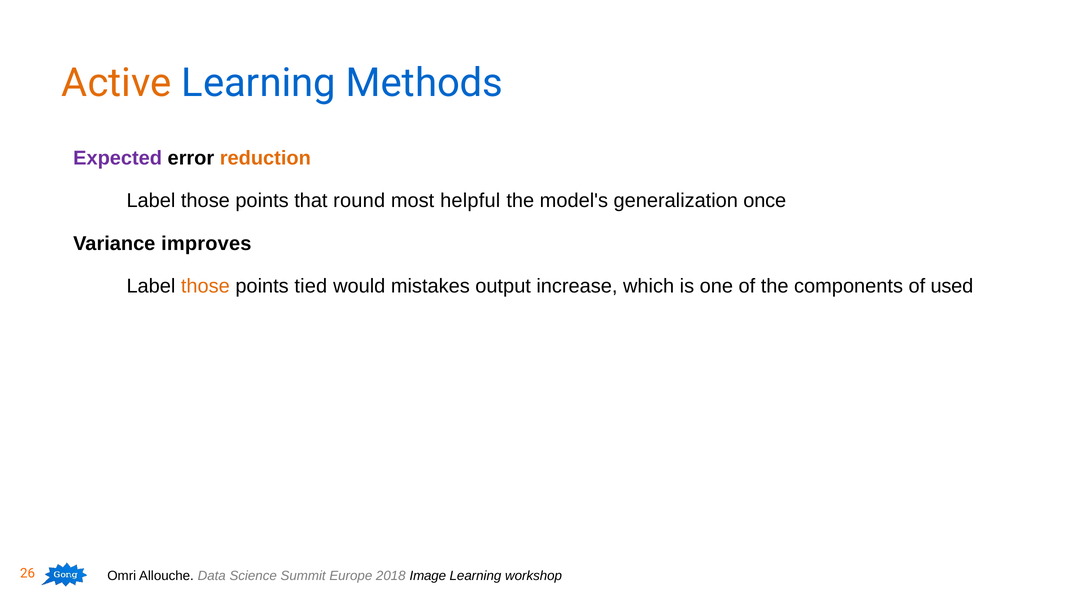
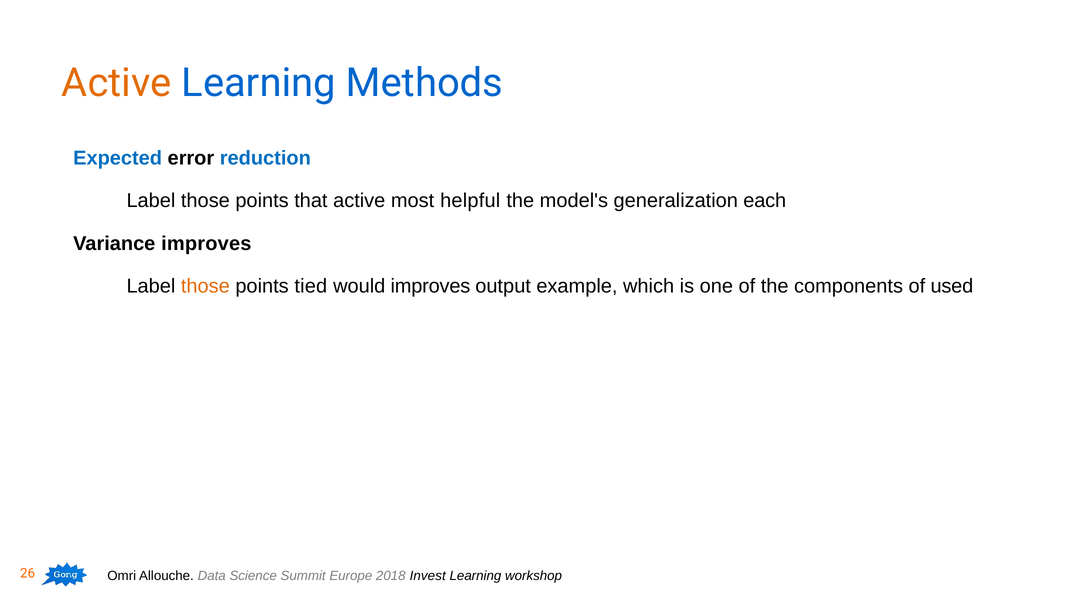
Expected colour: purple -> blue
reduction colour: orange -> blue
that round: round -> active
once: once -> each
would mistakes: mistakes -> improves
increase: increase -> example
Image: Image -> Invest
